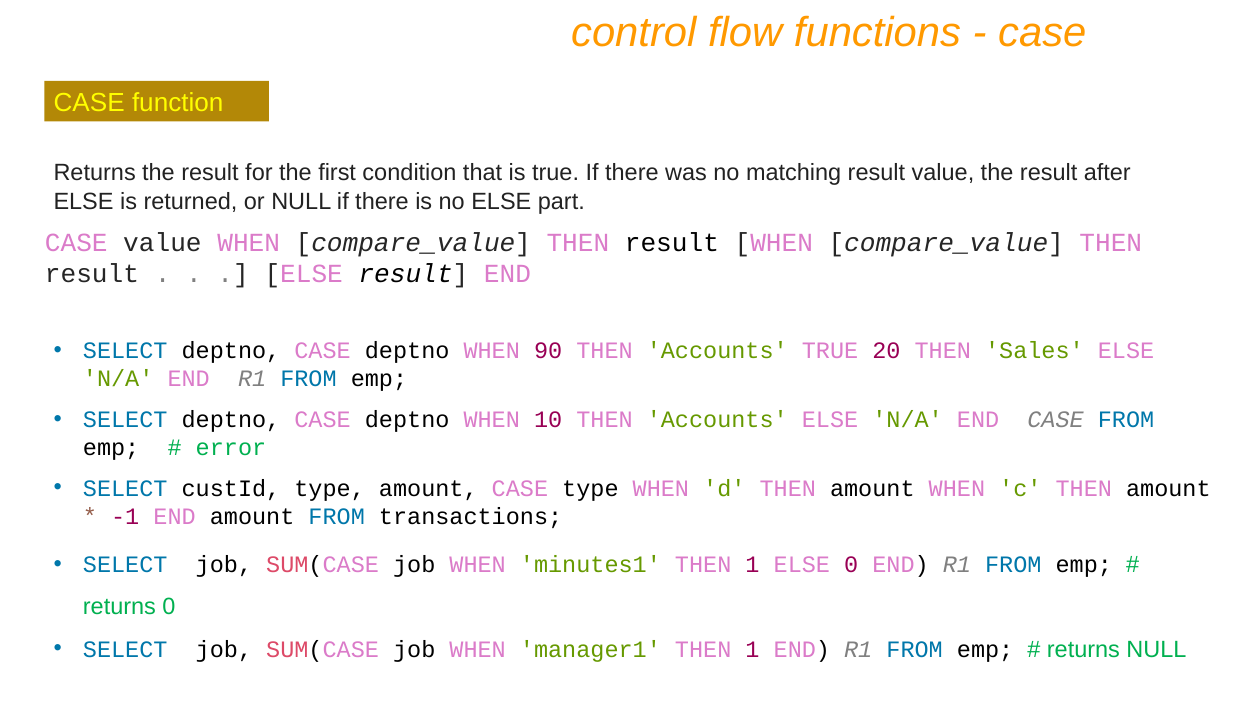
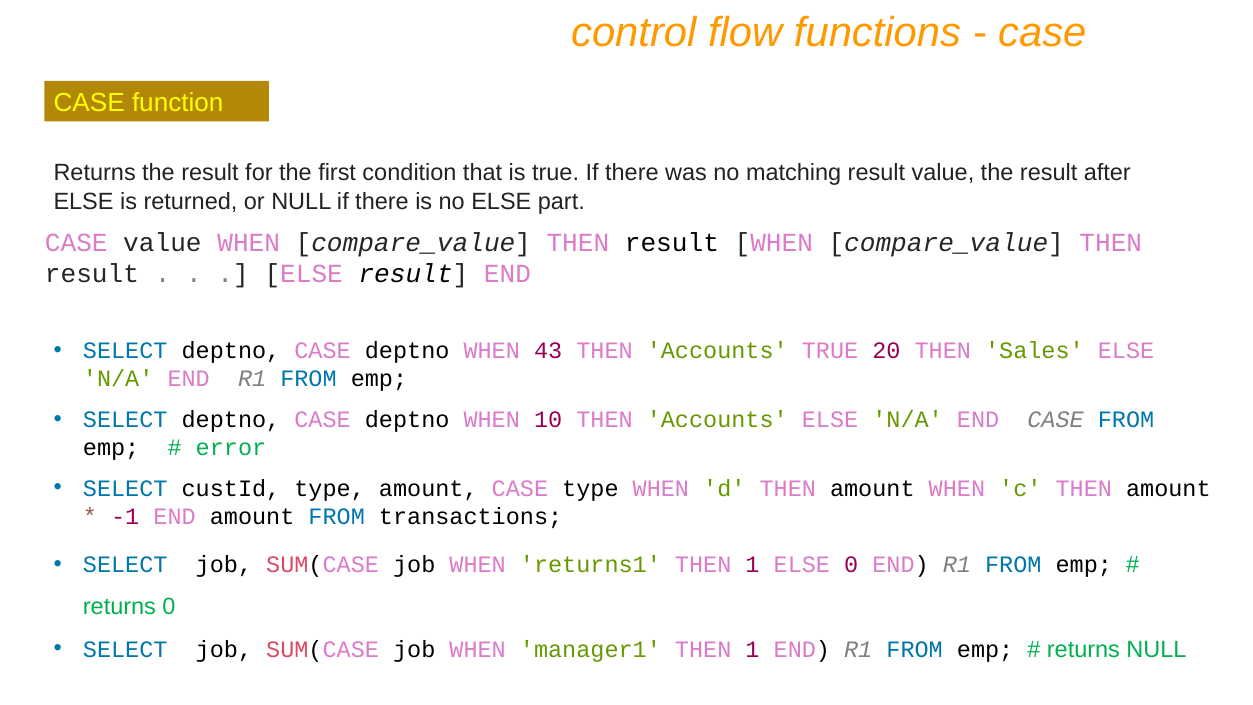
90: 90 -> 43
minutes1: minutes1 -> returns1
